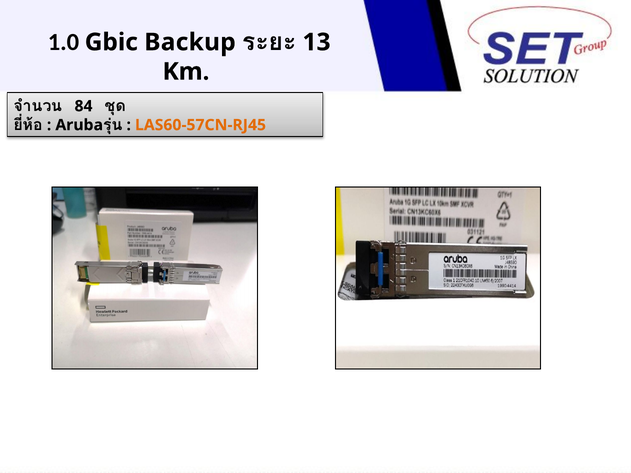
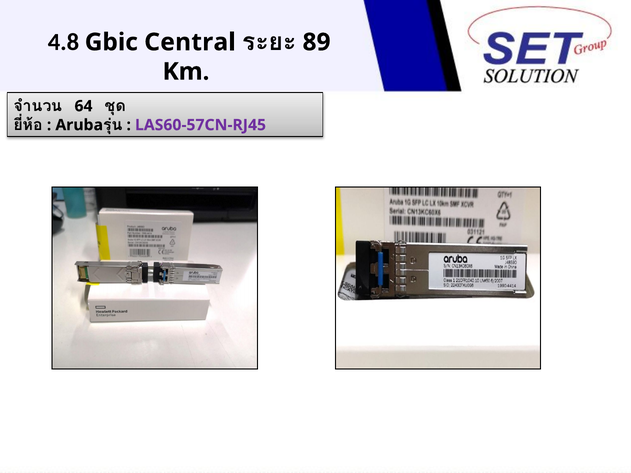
1.0: 1.0 -> 4.8
Backup: Backup -> Central
13: 13 -> 89
84: 84 -> 64
LAS60-57CN-RJ45 colour: orange -> purple
